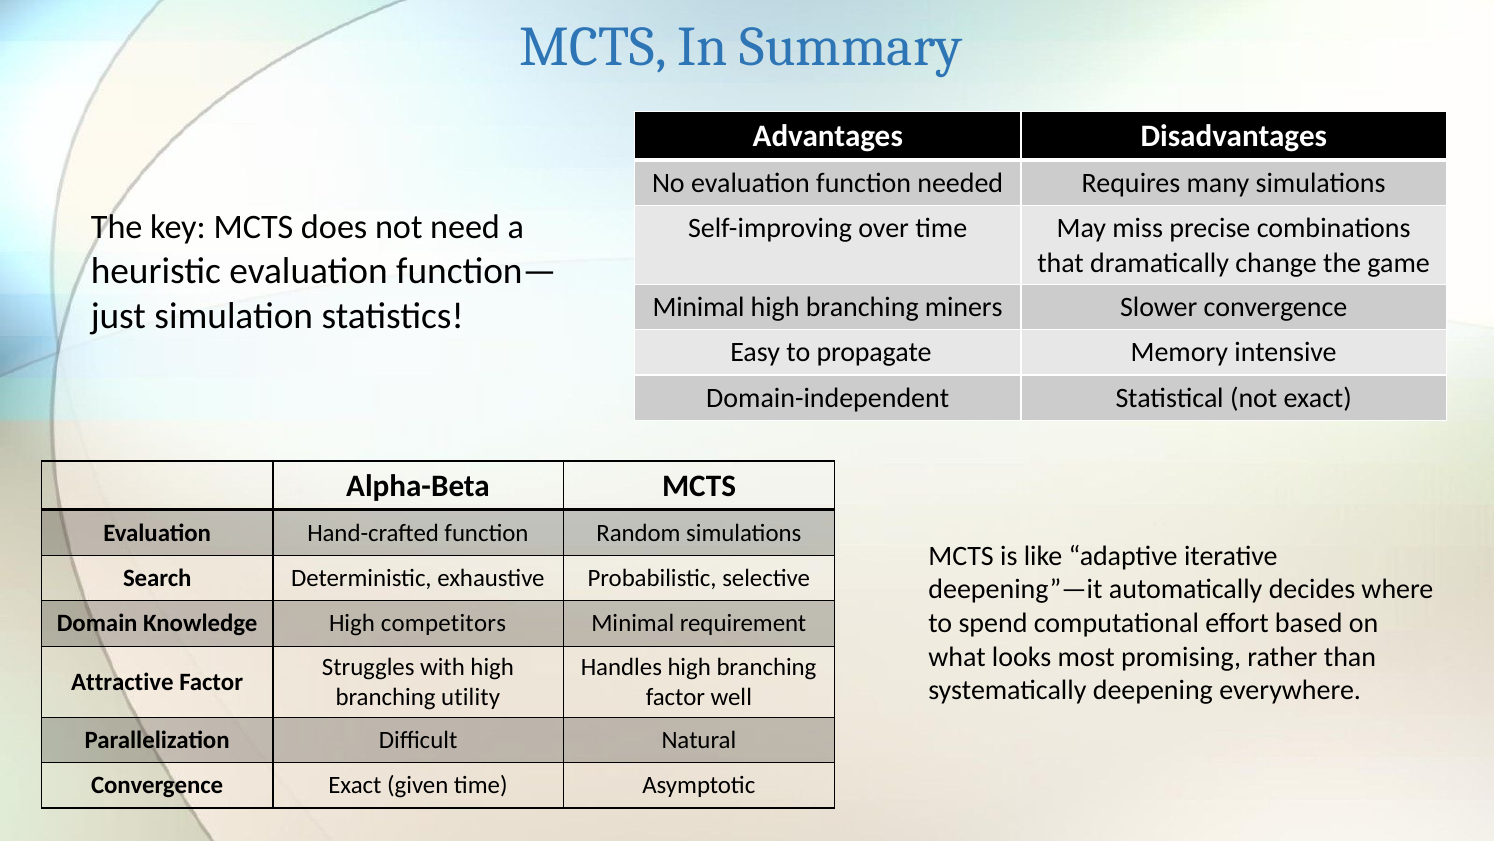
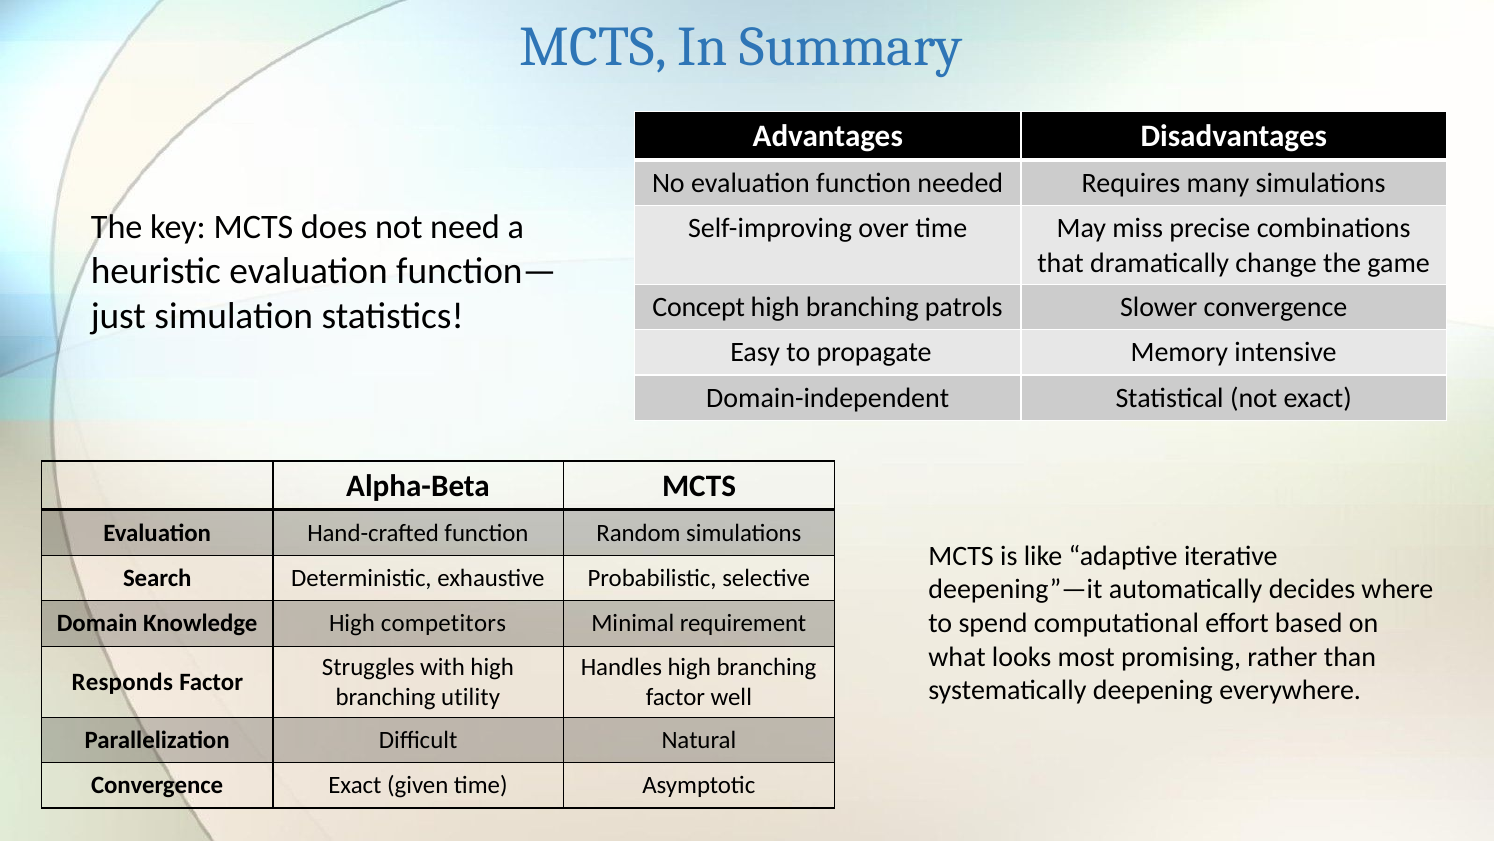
Minimal at (699, 307): Minimal -> Concept
miners: miners -> patrols
Attractive: Attractive -> Responds
